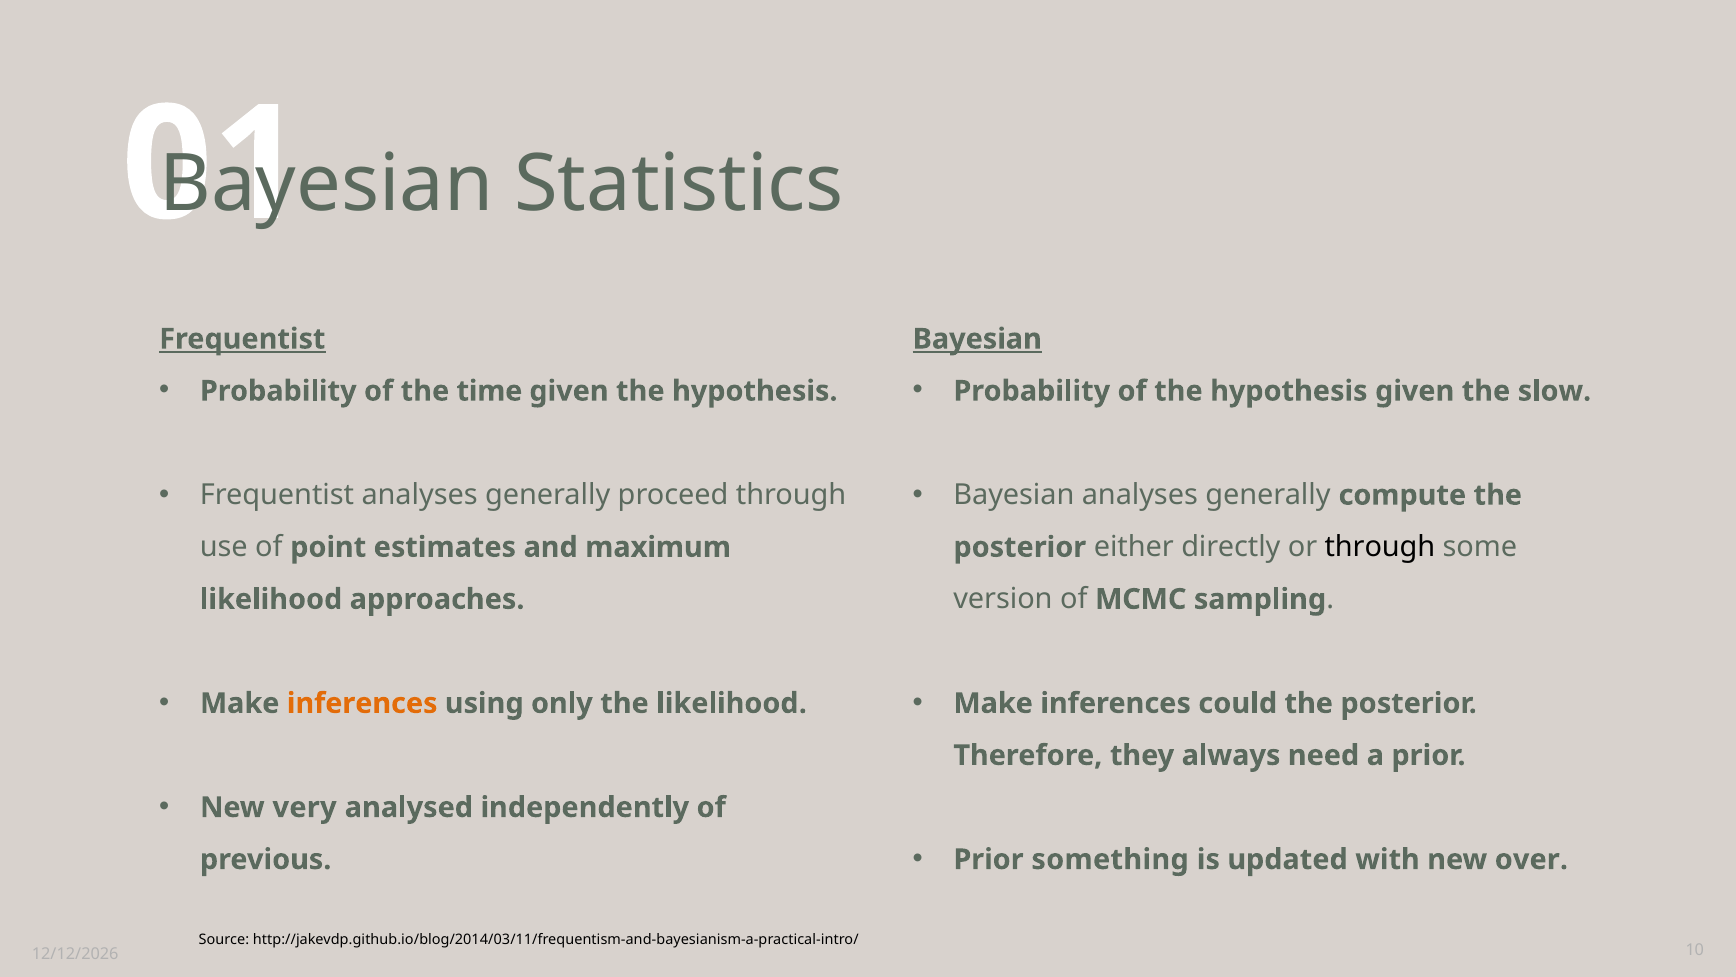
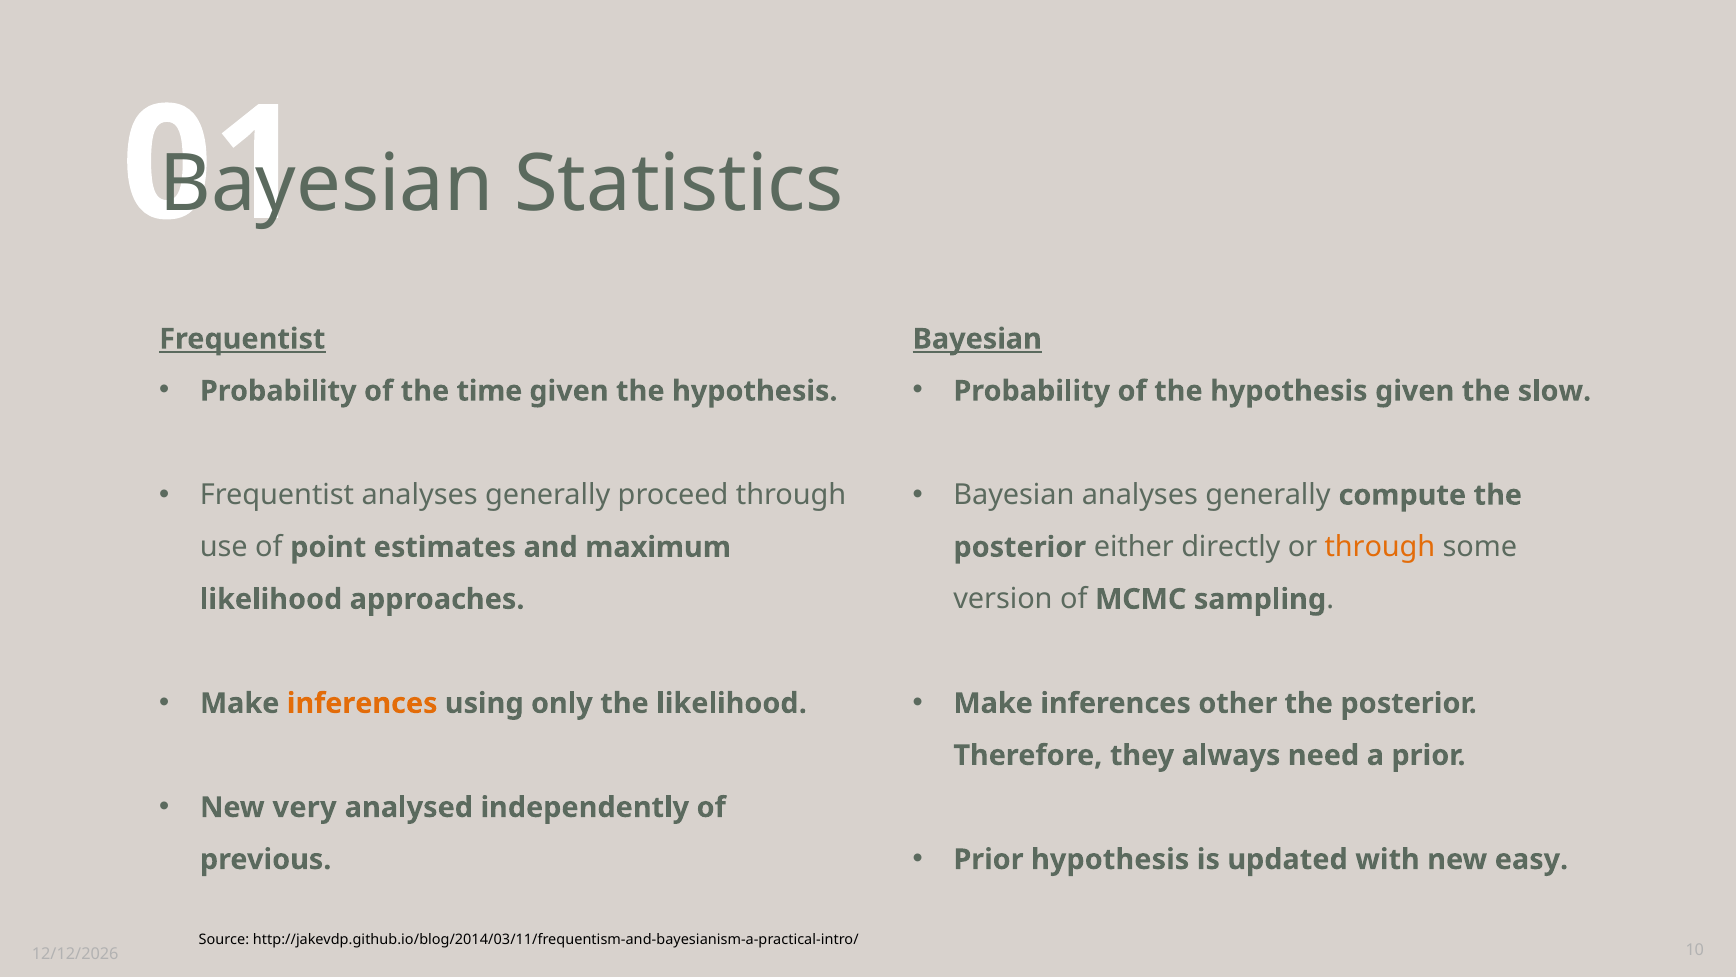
through at (1380, 547) colour: black -> orange
could: could -> other
Prior something: something -> hypothesis
over: over -> easy
